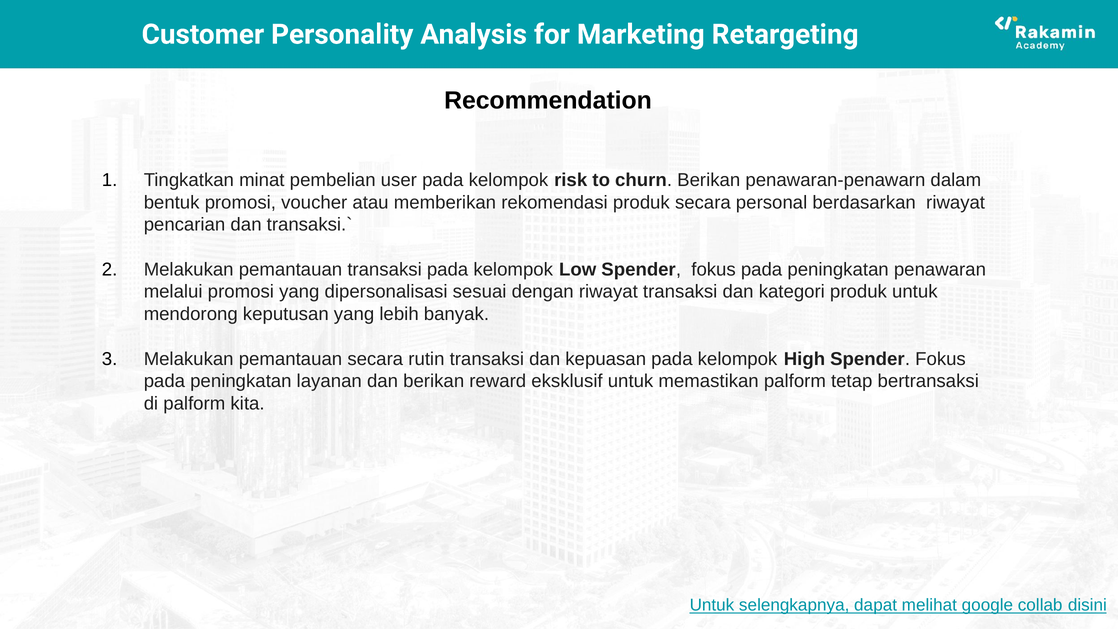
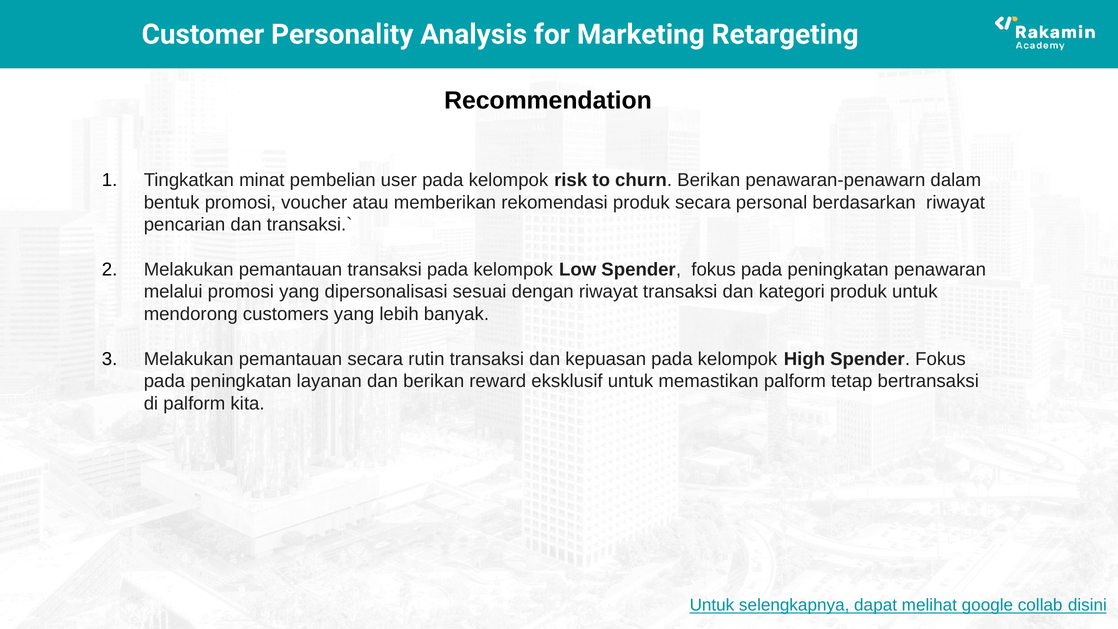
keputusan: keputusan -> customers
